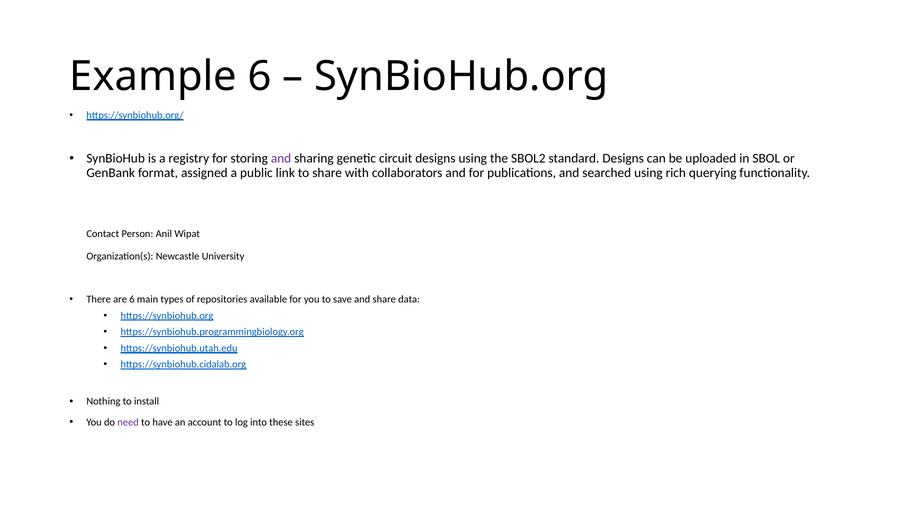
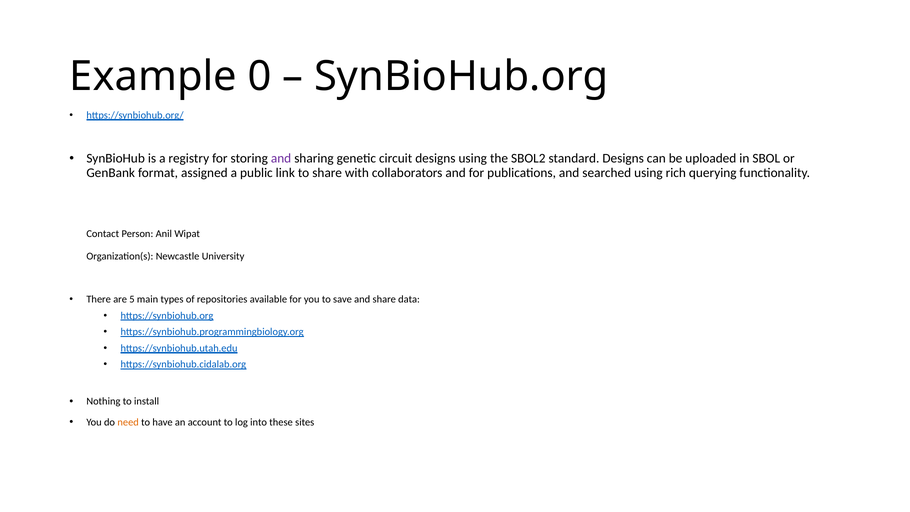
Example 6: 6 -> 0
are 6: 6 -> 5
need colour: purple -> orange
